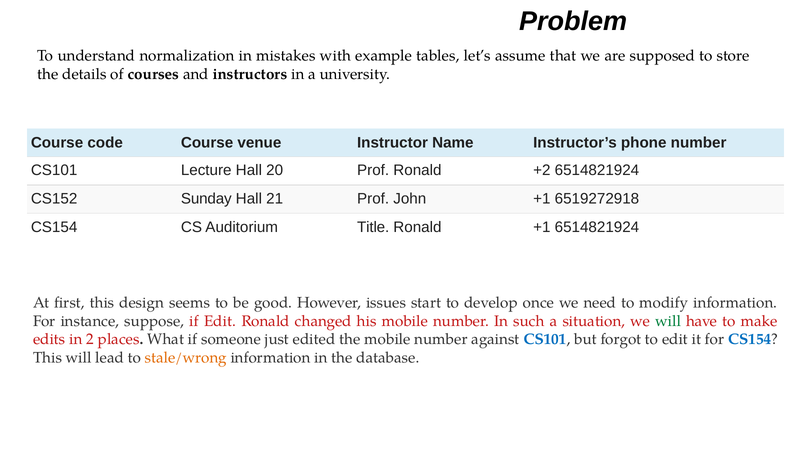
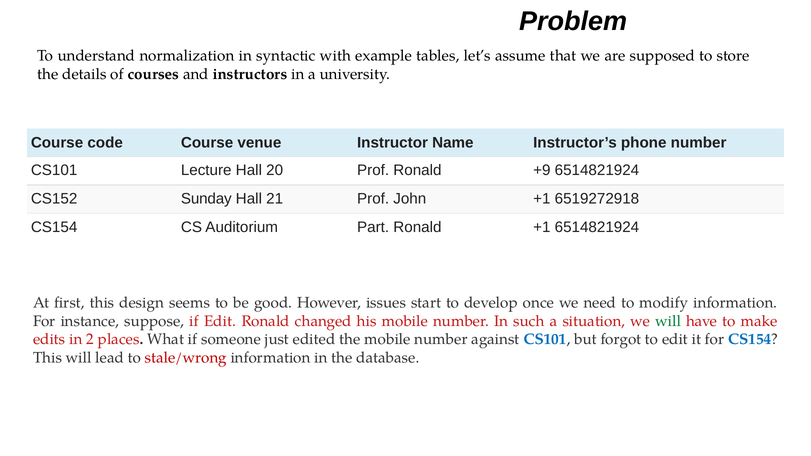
mistakes: mistakes -> syntactic
+2: +2 -> +9
Title: Title -> Part
stale/wrong colour: orange -> red
